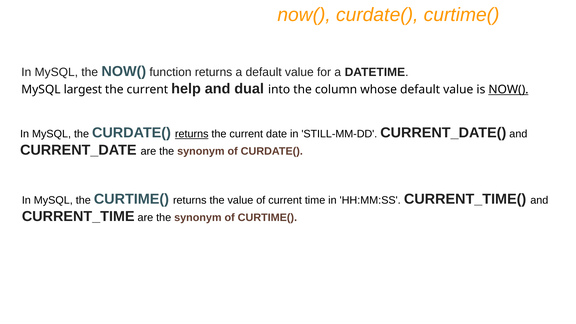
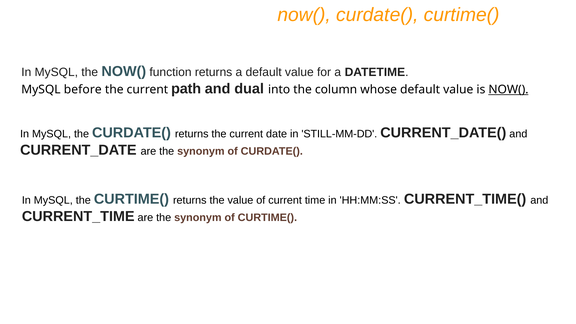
largest: largest -> before
help: help -> path
returns at (192, 134) underline: present -> none
